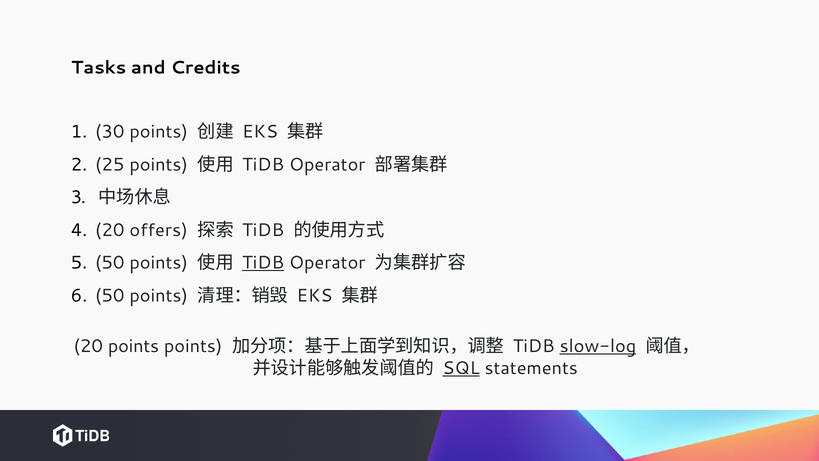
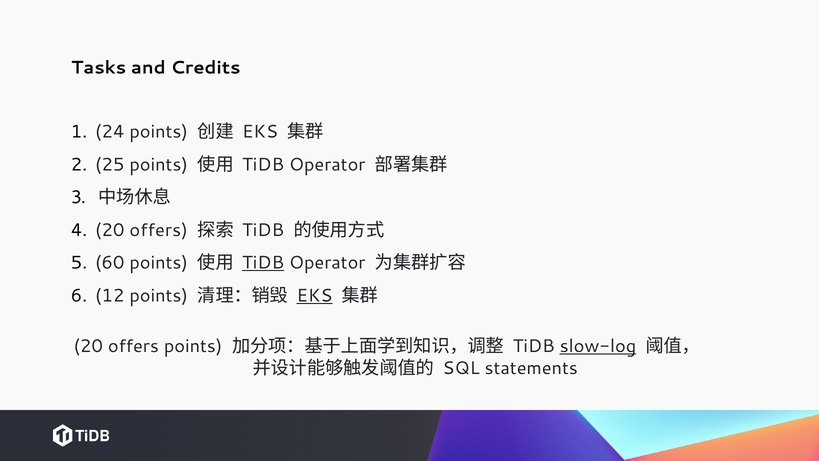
30: 30 -> 24
50 at (110, 263): 50 -> 60
50 at (110, 295): 50 -> 12
EKS at (315, 295) underline: none -> present
points at (134, 346): points -> offers
SQL underline: present -> none
